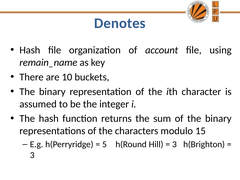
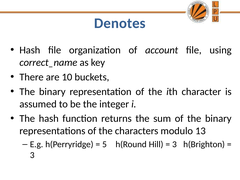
remain_name: remain_name -> correct_name
15: 15 -> 13
